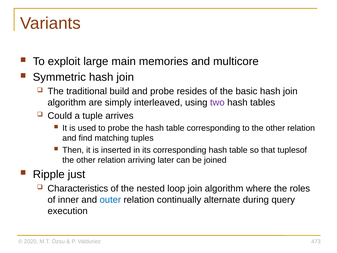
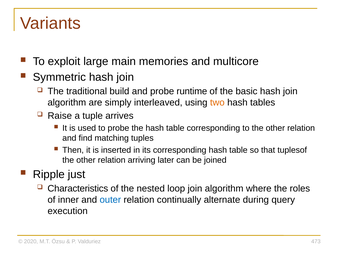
resides: resides -> runtime
two colour: purple -> orange
Could: Could -> Raise
